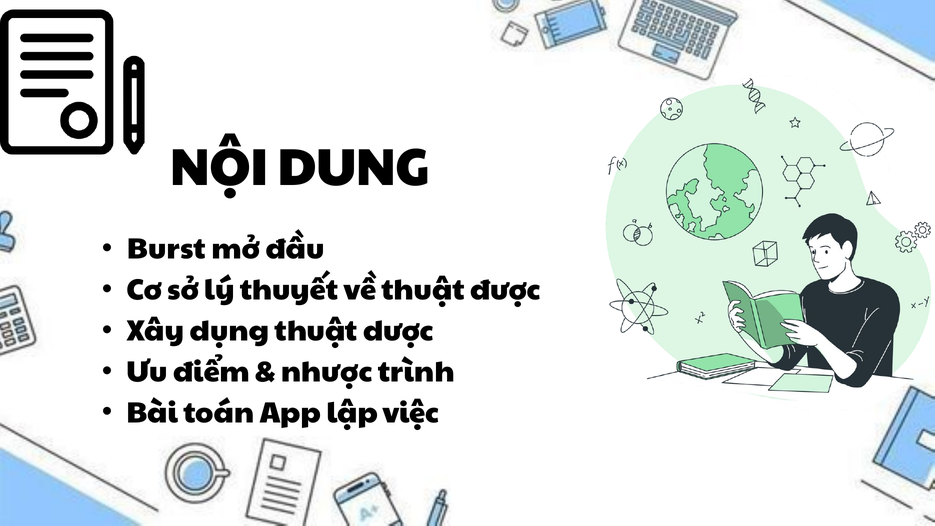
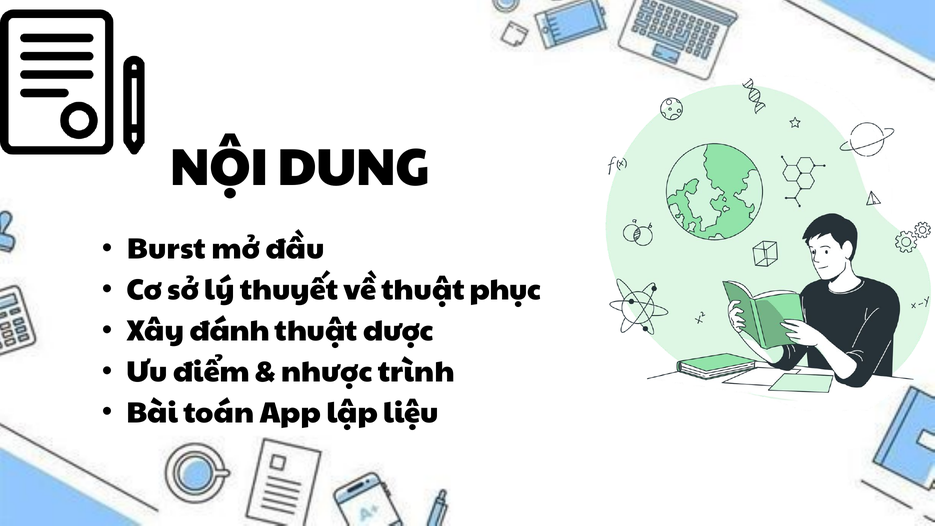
được: được -> phục
dụng: dụng -> đánh
việc: việc -> liệu
